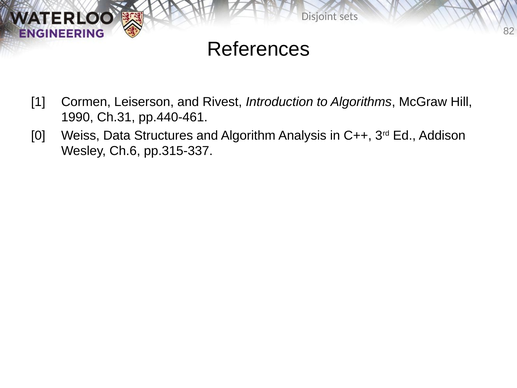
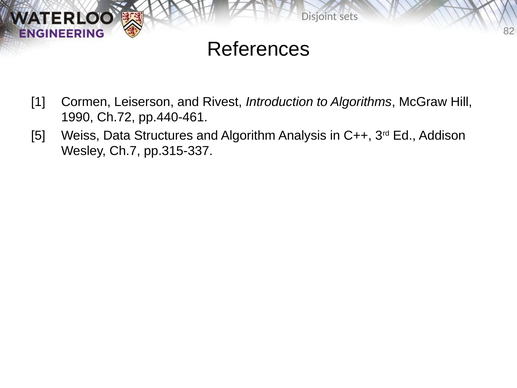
Ch.31: Ch.31 -> Ch.72
0: 0 -> 5
Ch.6: Ch.6 -> Ch.7
